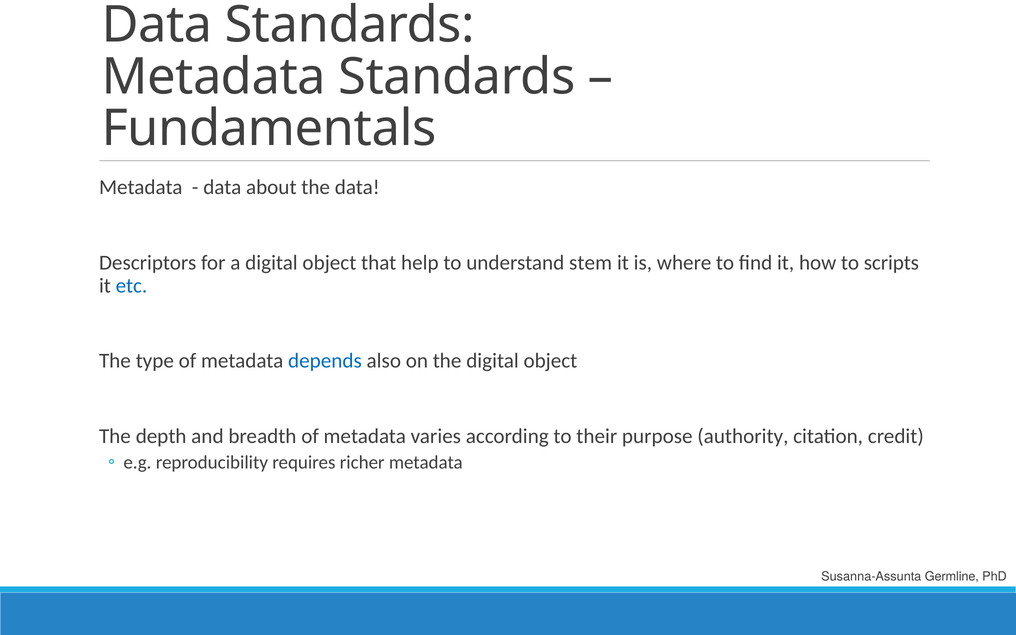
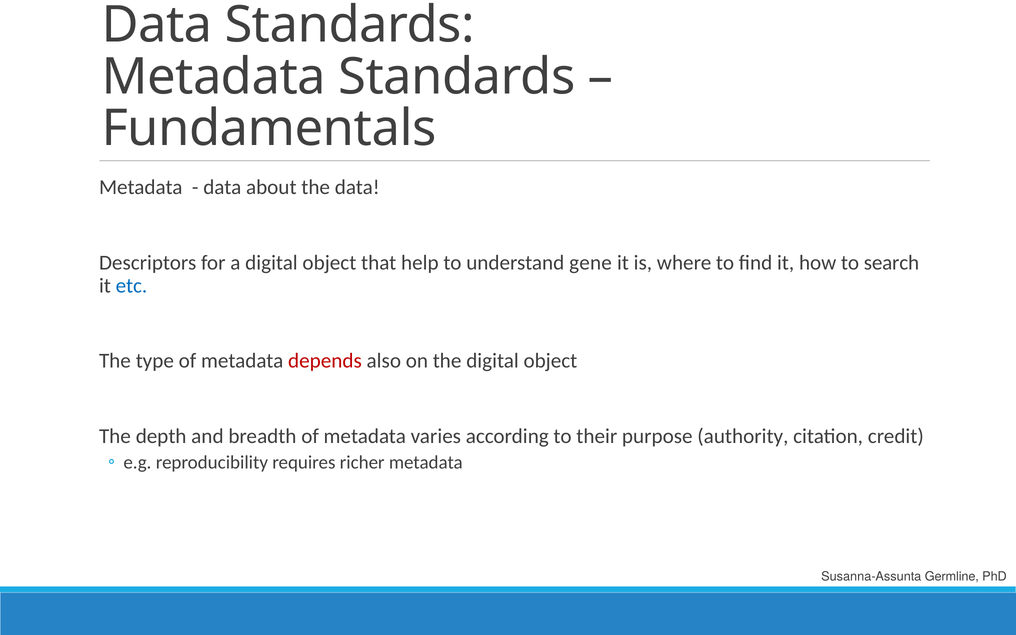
stem: stem -> gene
scripts: scripts -> search
depends colour: blue -> red
